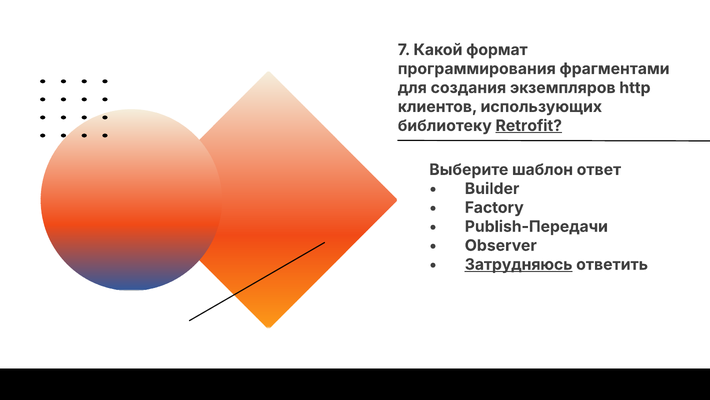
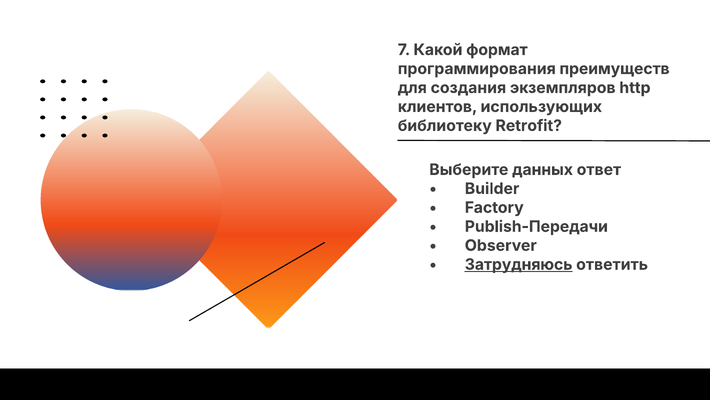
фрагментами: фрагментами -> преимуществ
Retrofit underline: present -> none
шаблон: шаблон -> данных
